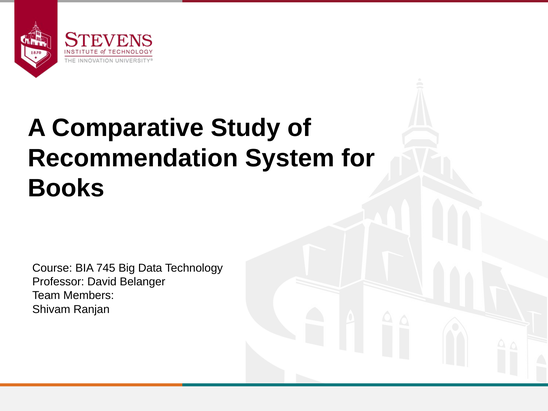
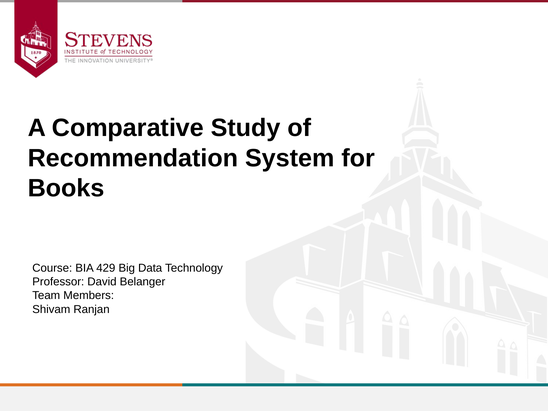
745: 745 -> 429
